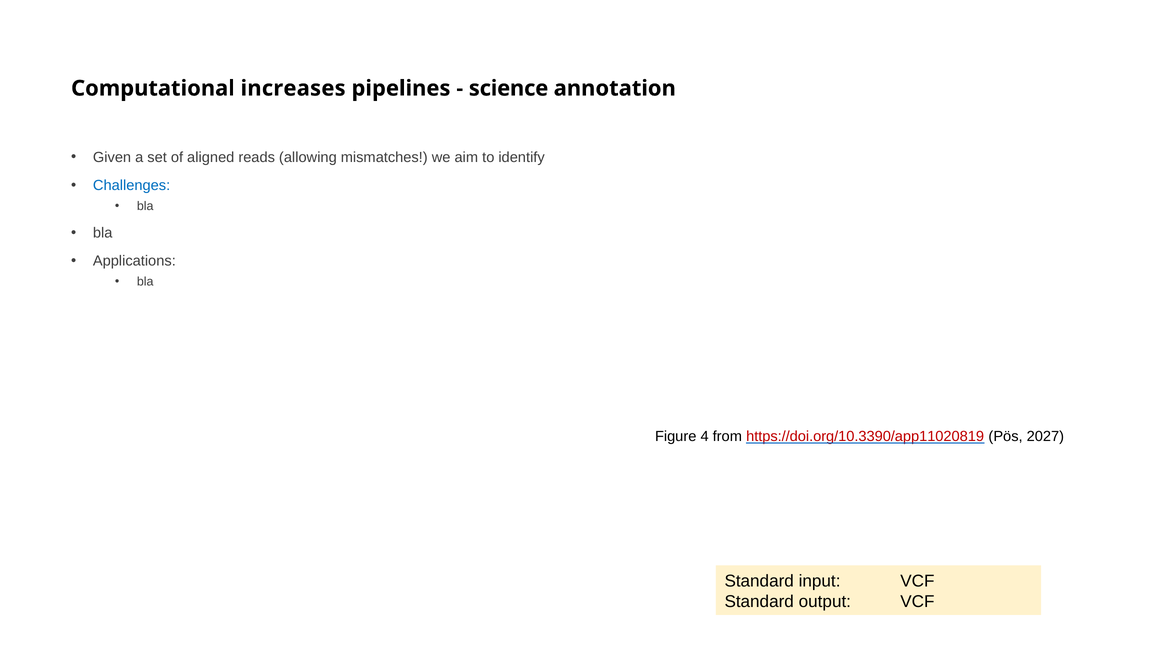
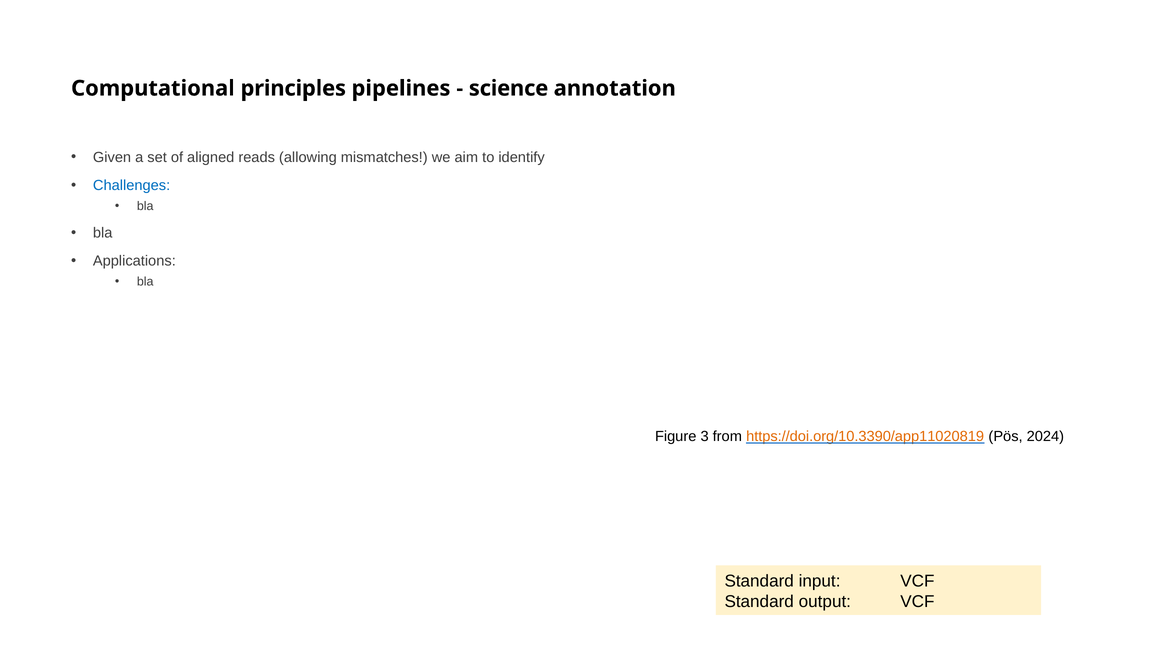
increases: increases -> principles
4: 4 -> 3
https://doi.org/10.3390/app11020819 colour: red -> orange
2027: 2027 -> 2024
